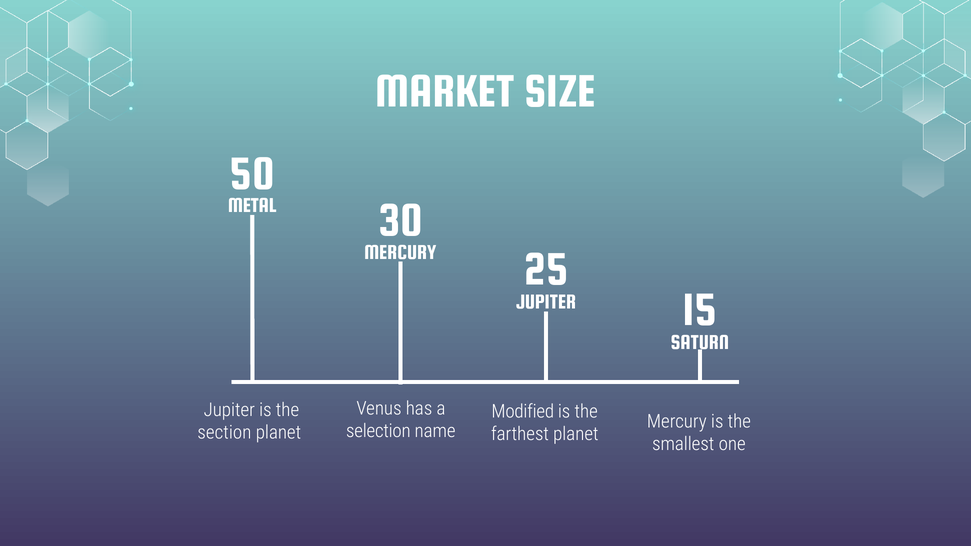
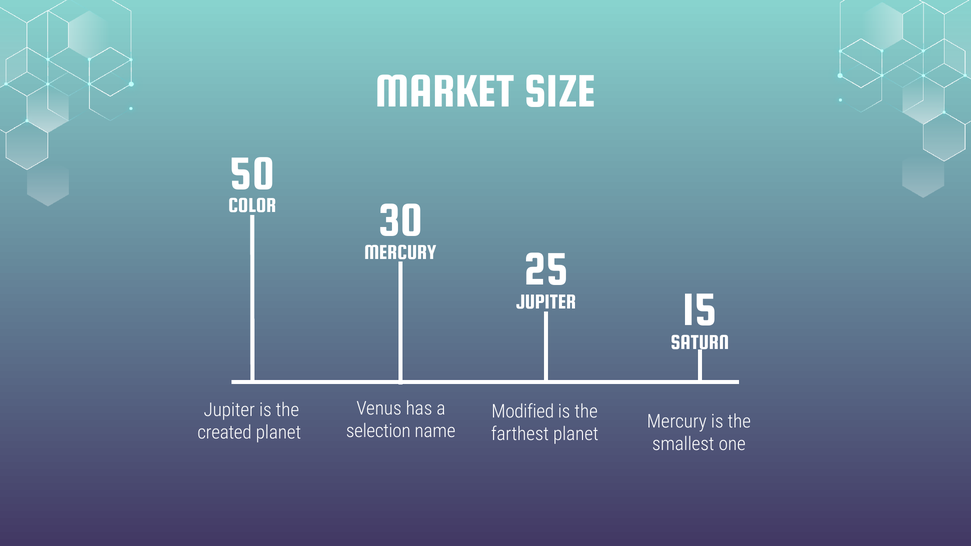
METAL: METAL -> COLOR
section: section -> created
